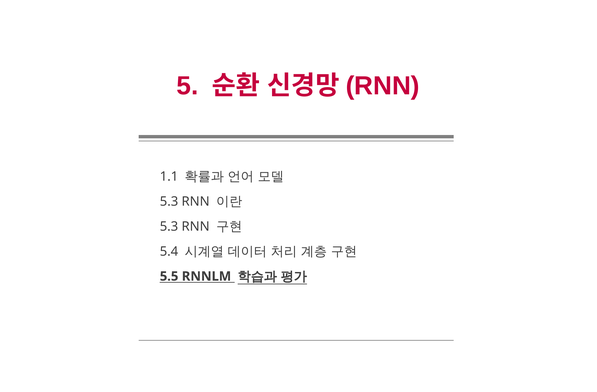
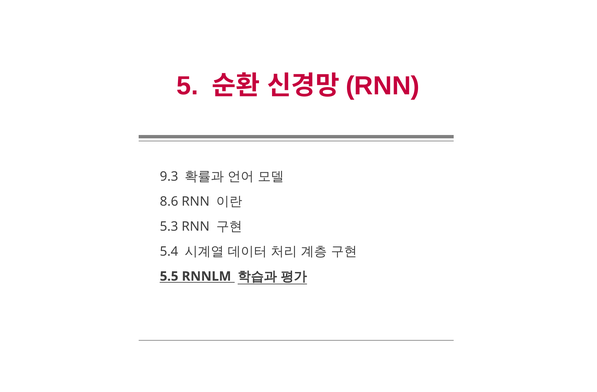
1.1: 1.1 -> 9.3
5.3 at (169, 201): 5.3 -> 8.6
